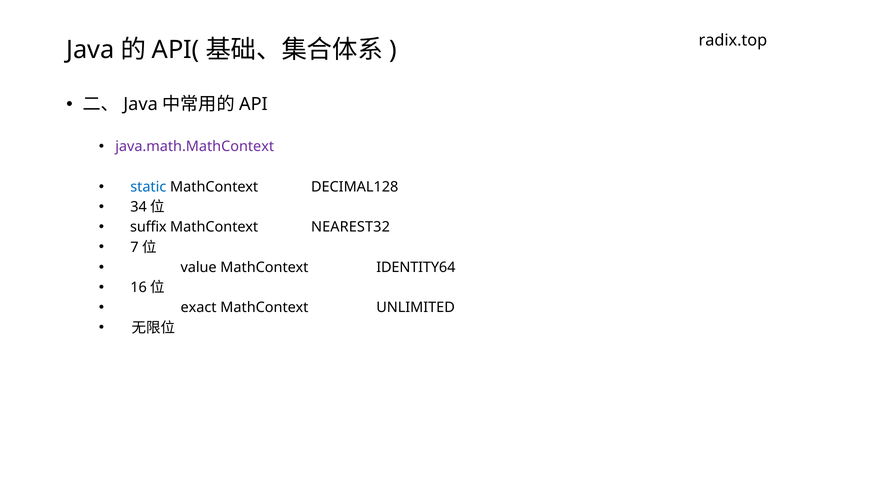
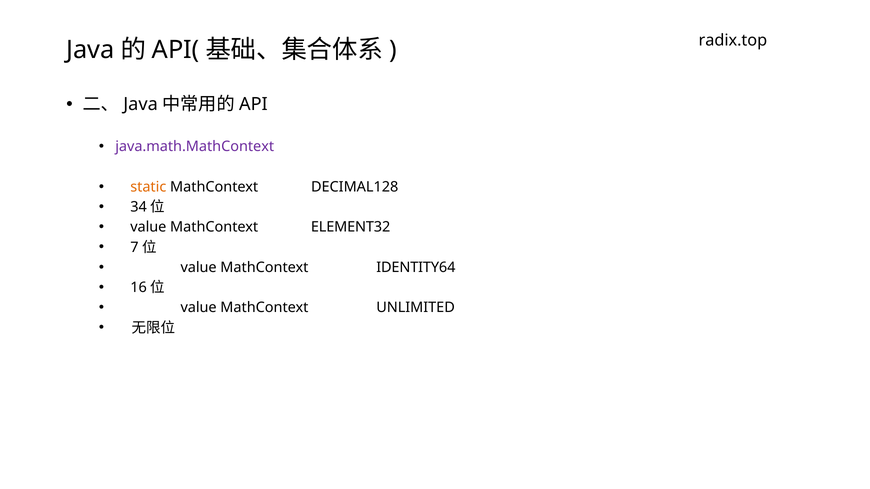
static colour: blue -> orange
suffix at (148, 227): suffix -> value
NEAREST32: NEAREST32 -> ELEMENT32
exact at (199, 308): exact -> value
